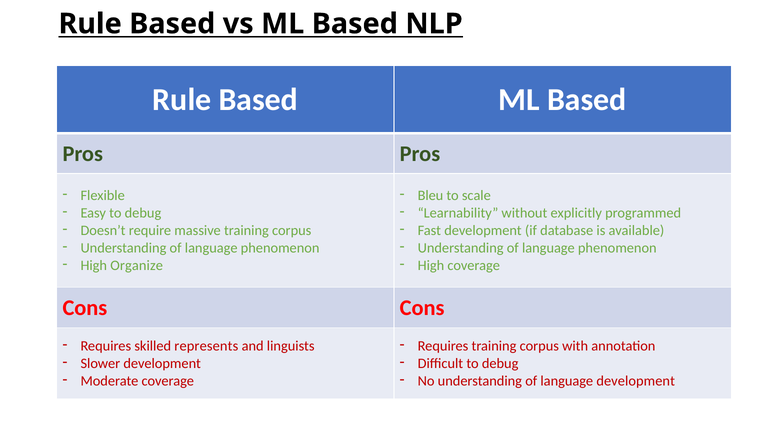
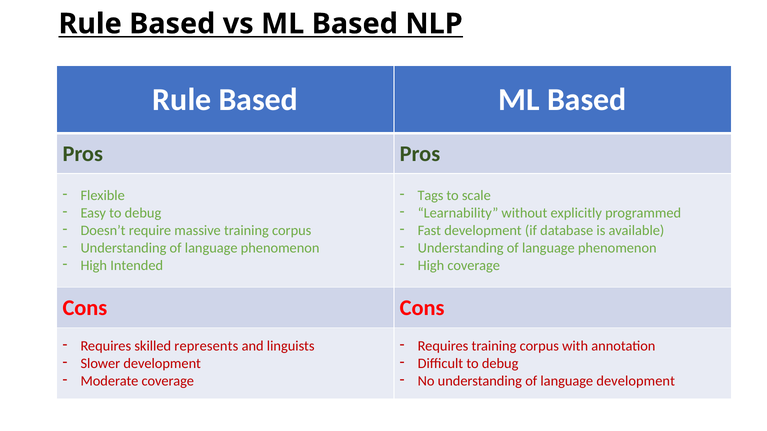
Bleu: Bleu -> Tags
Organize: Organize -> Intended
